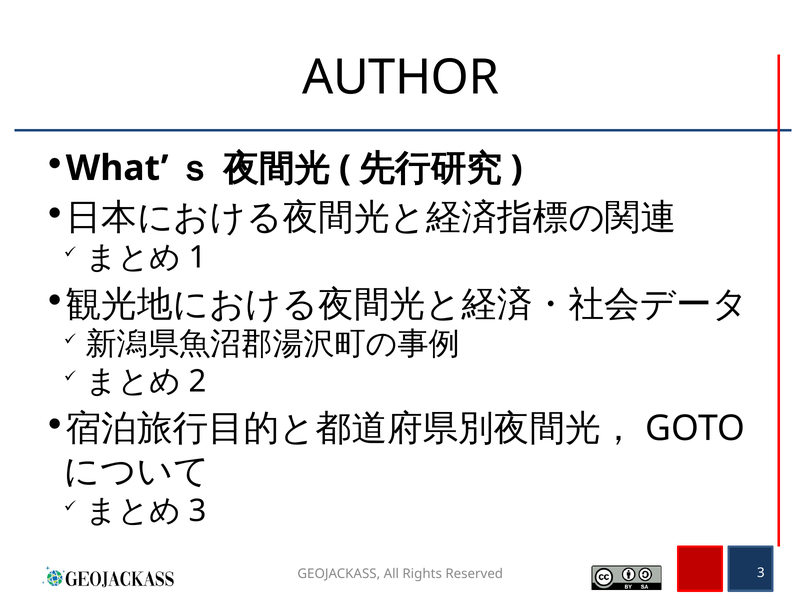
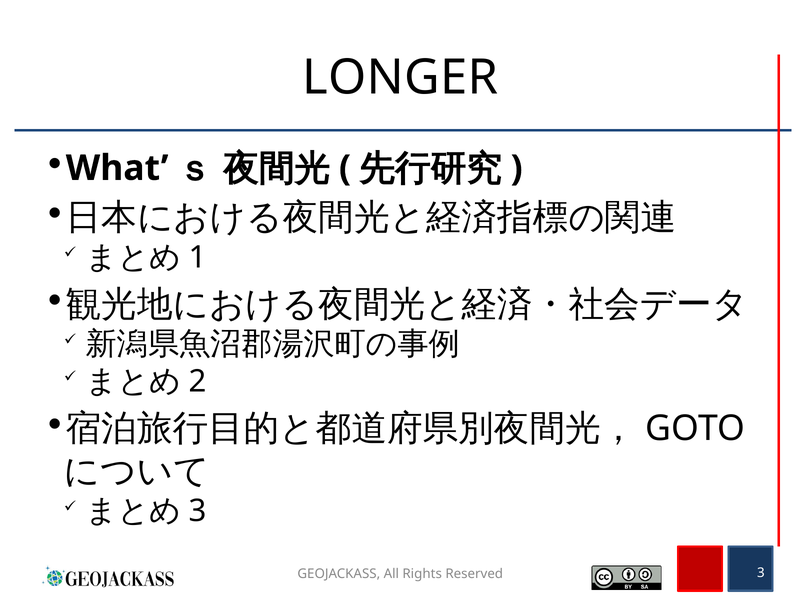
AUTHOR: AUTHOR -> LONGER
